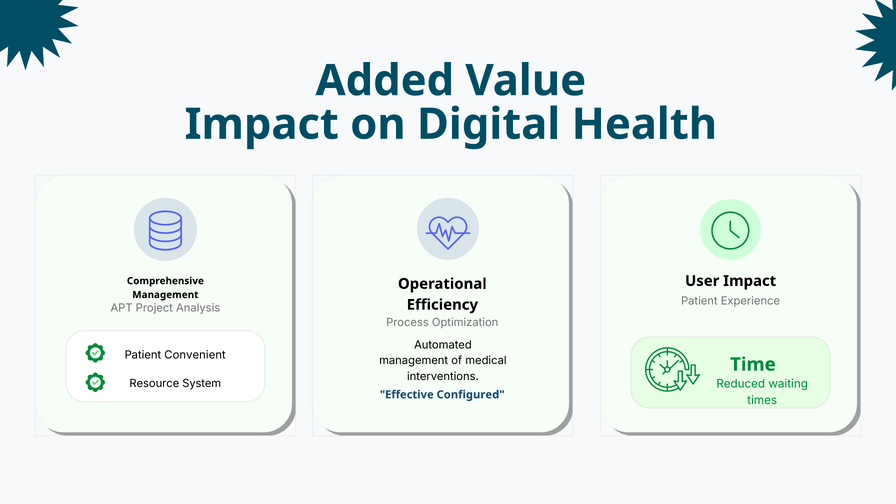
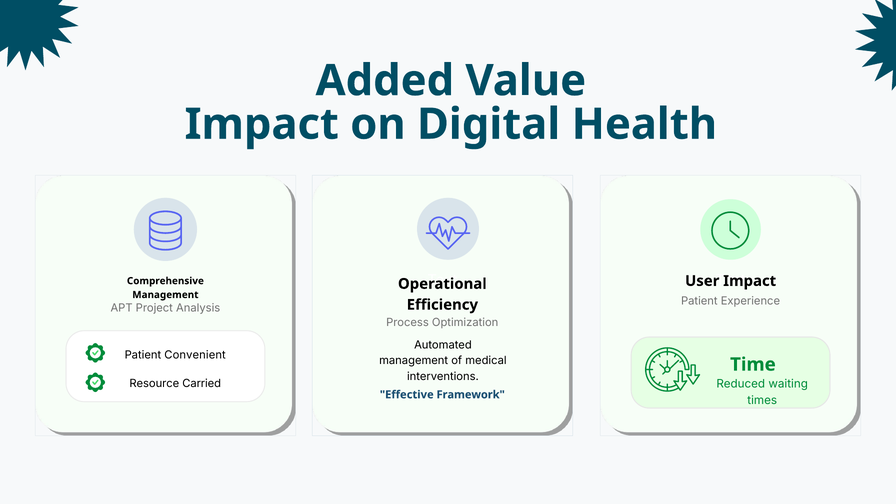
System: System -> Carried
Configured: Configured -> Framework
